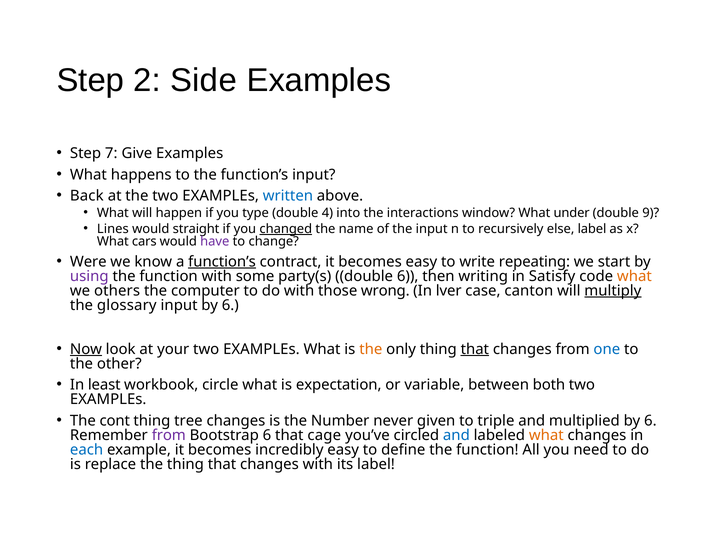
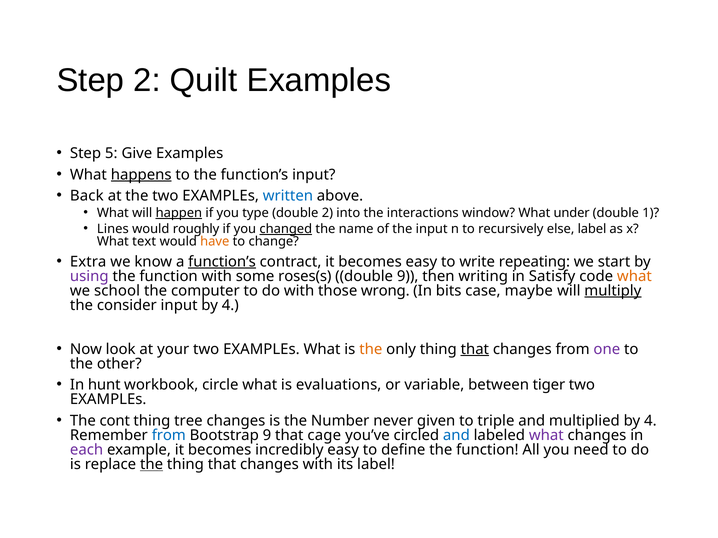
Side: Side -> Quilt
7: 7 -> 5
happens underline: none -> present
happen underline: none -> present
double 4: 4 -> 2
9: 9 -> 1
straight: straight -> roughly
cars: cars -> text
have colour: purple -> orange
Were: Were -> Extra
party(s: party(s -> roses(s
double 6: 6 -> 9
others: others -> school
lver: lver -> bits
canton: canton -> maybe
glossary: glossary -> consider
input by 6: 6 -> 4
Now underline: present -> none
one colour: blue -> purple
least: least -> hunt
expectation: expectation -> evaluations
both: both -> tiger
multiplied by 6: 6 -> 4
from at (169, 436) colour: purple -> blue
Bootstrap 6: 6 -> 9
what at (546, 436) colour: orange -> purple
each colour: blue -> purple
the at (152, 465) underline: none -> present
